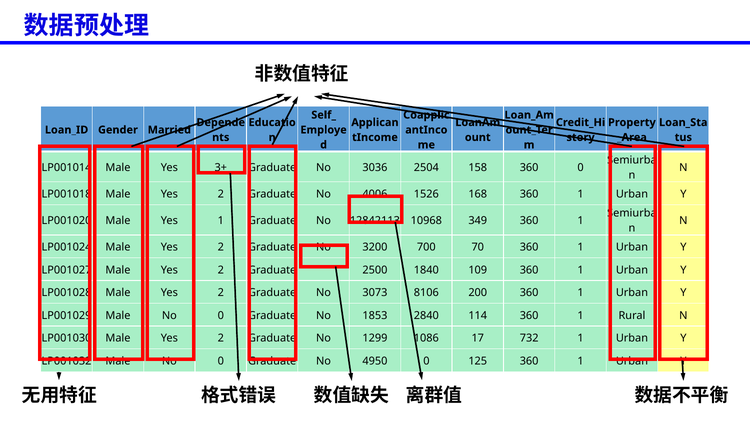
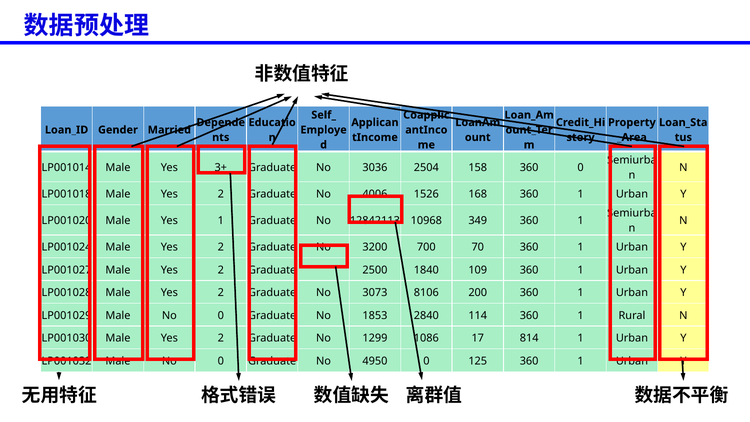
732: 732 -> 814
